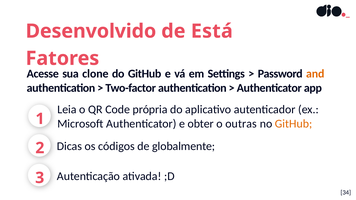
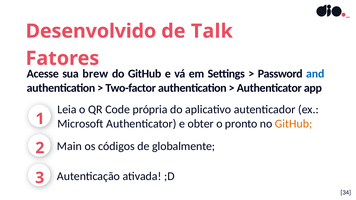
Está: Está -> Talk
clone: clone -> brew
and colour: orange -> blue
outras: outras -> pronto
Dicas: Dicas -> Main
